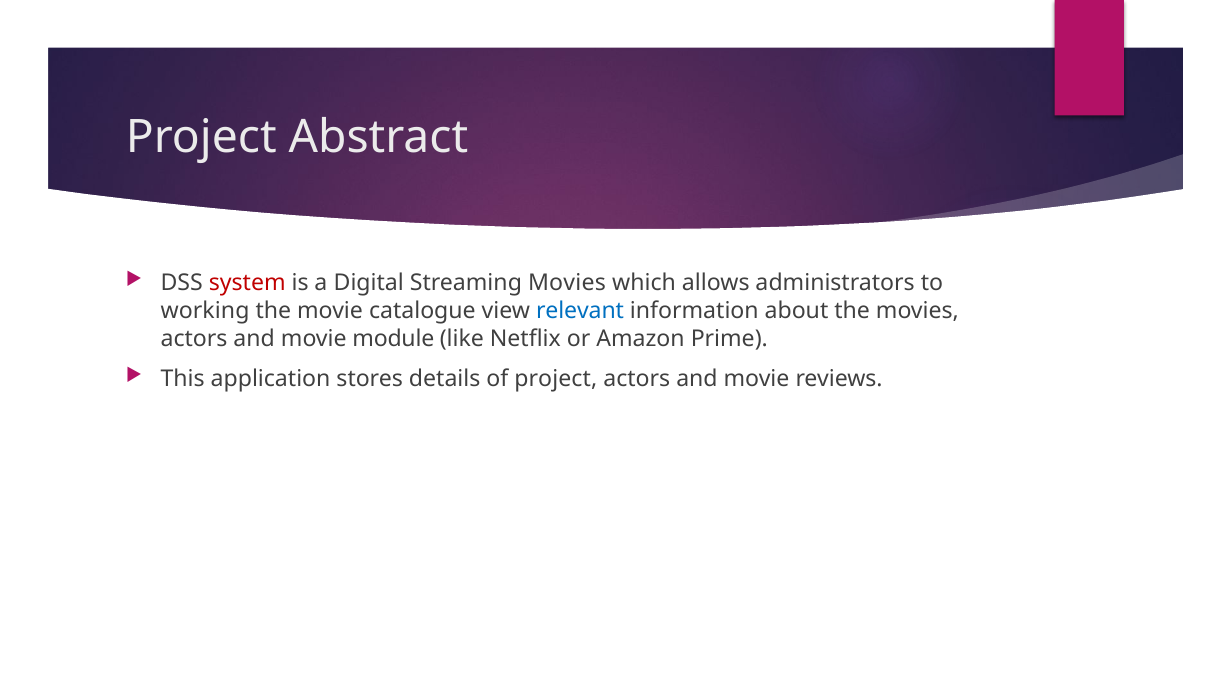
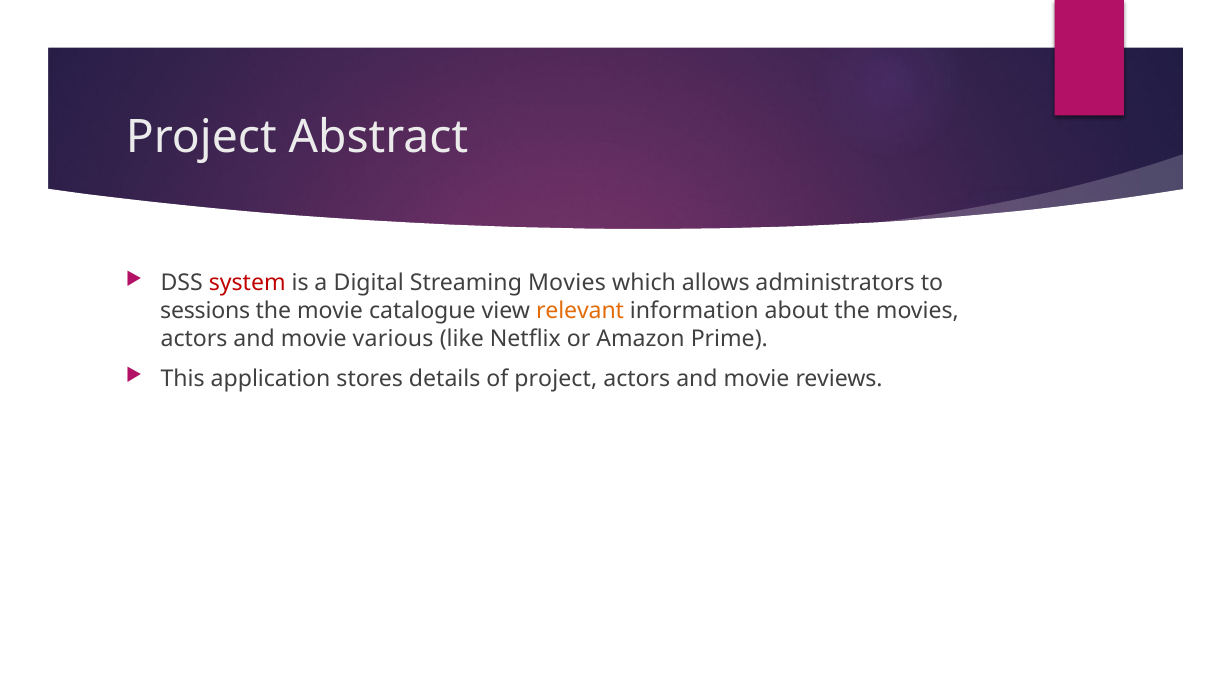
working: working -> sessions
relevant colour: blue -> orange
module: module -> various
